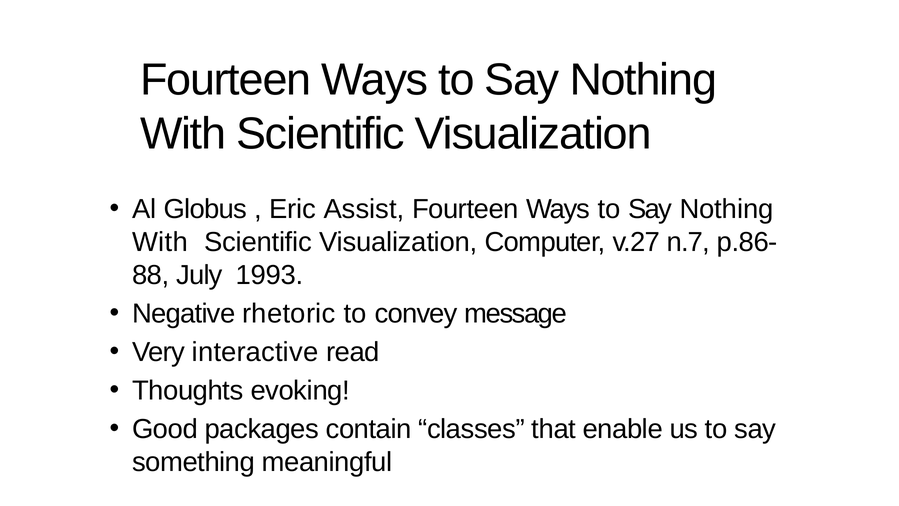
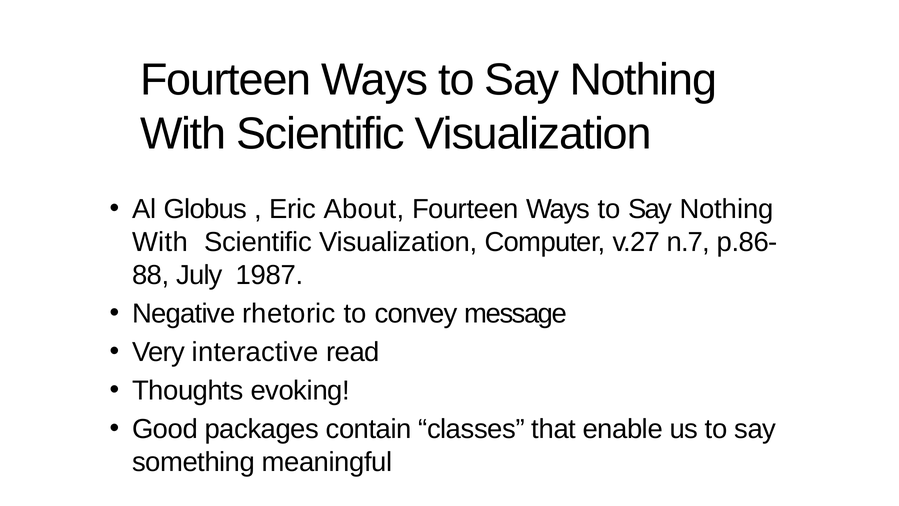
Assist: Assist -> About
1993: 1993 -> 1987
